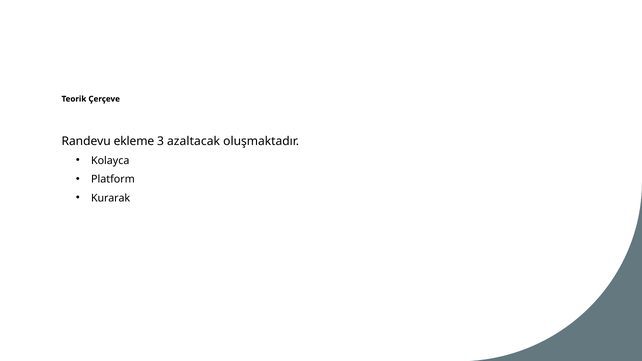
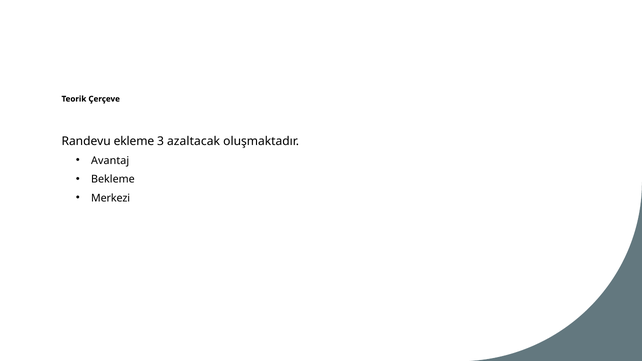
Kolayca: Kolayca -> Avantaj
Platform: Platform -> Bekleme
Kurarak: Kurarak -> Merkezi
